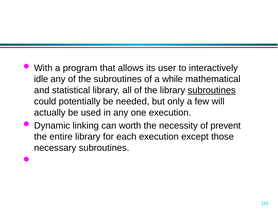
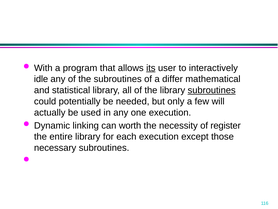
its underline: none -> present
while: while -> differ
prevent: prevent -> register
